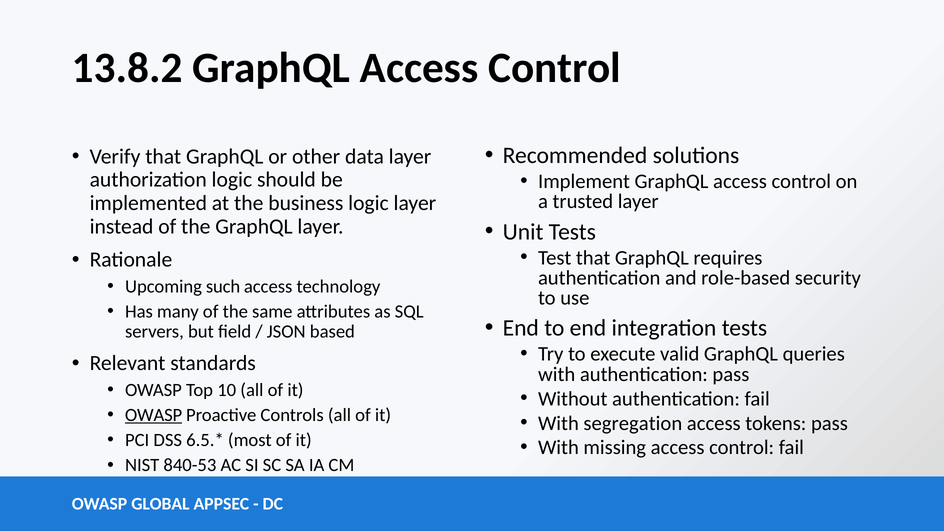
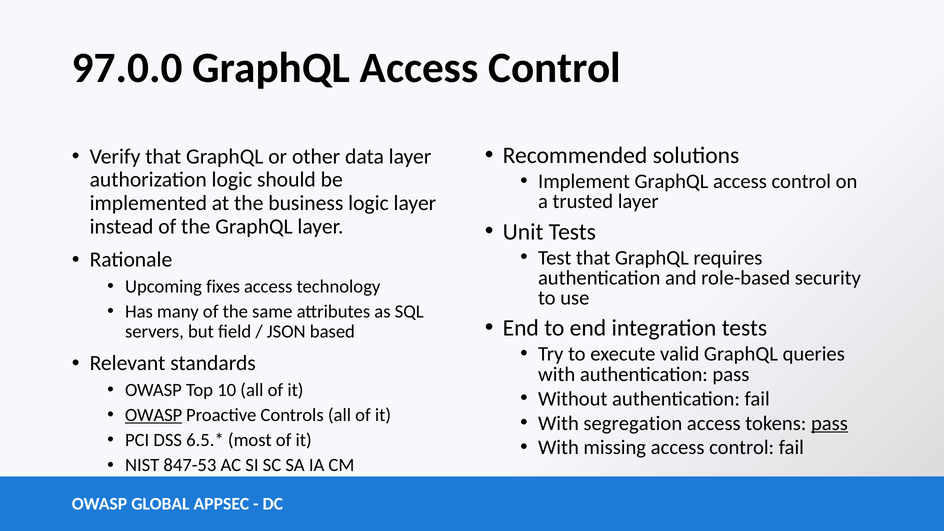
13.8.2: 13.8.2 -> 97.0.0
such: such -> fixes
pass at (829, 423) underline: none -> present
840-53: 840-53 -> 847-53
